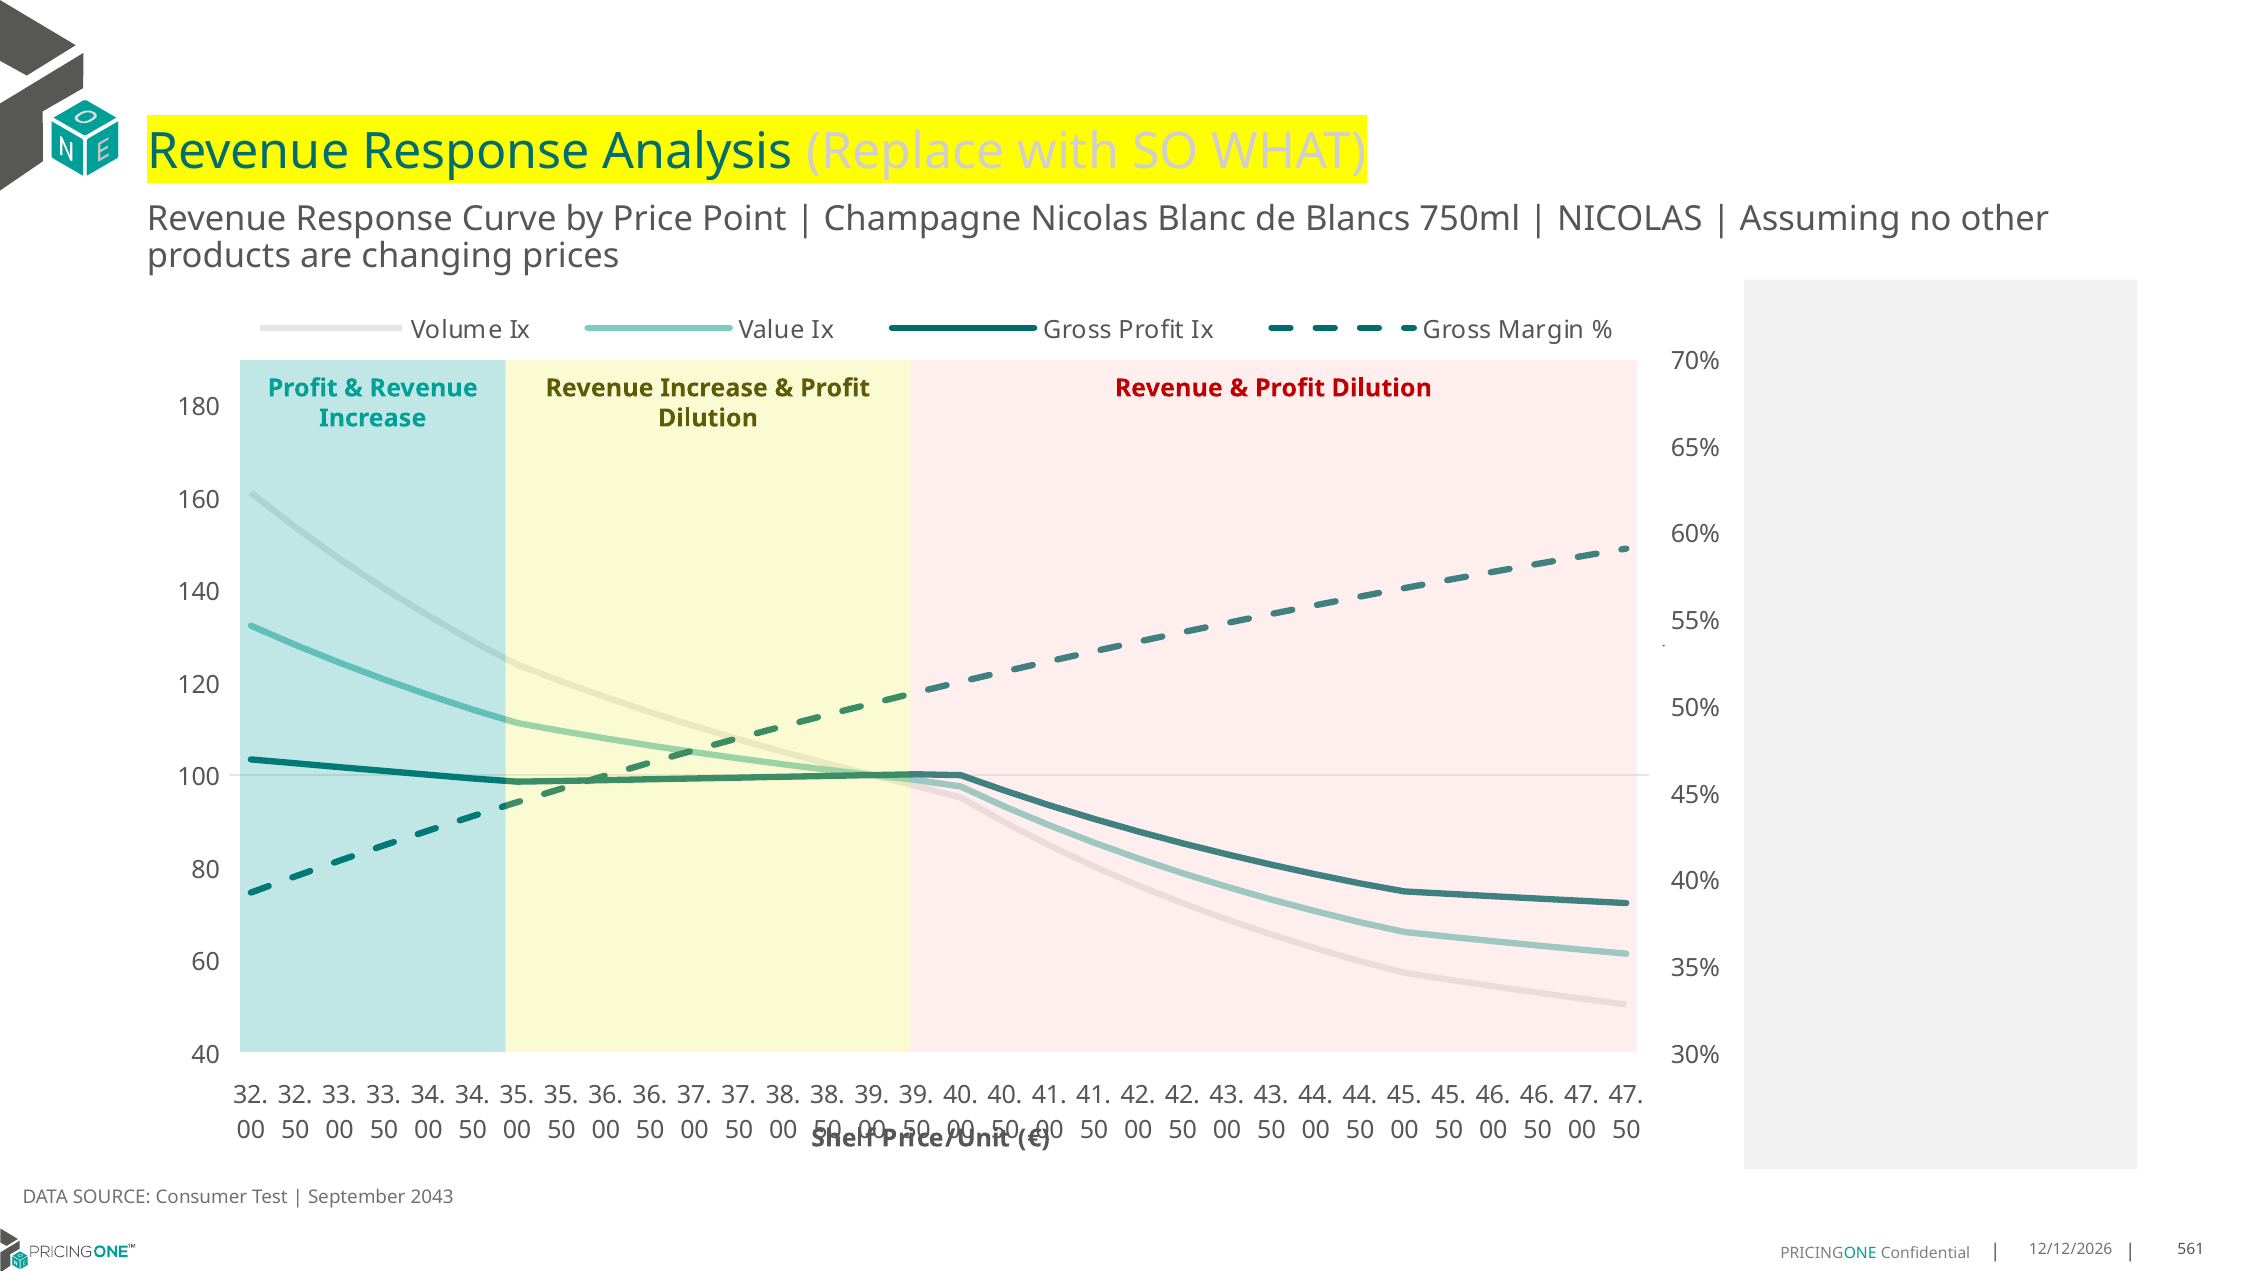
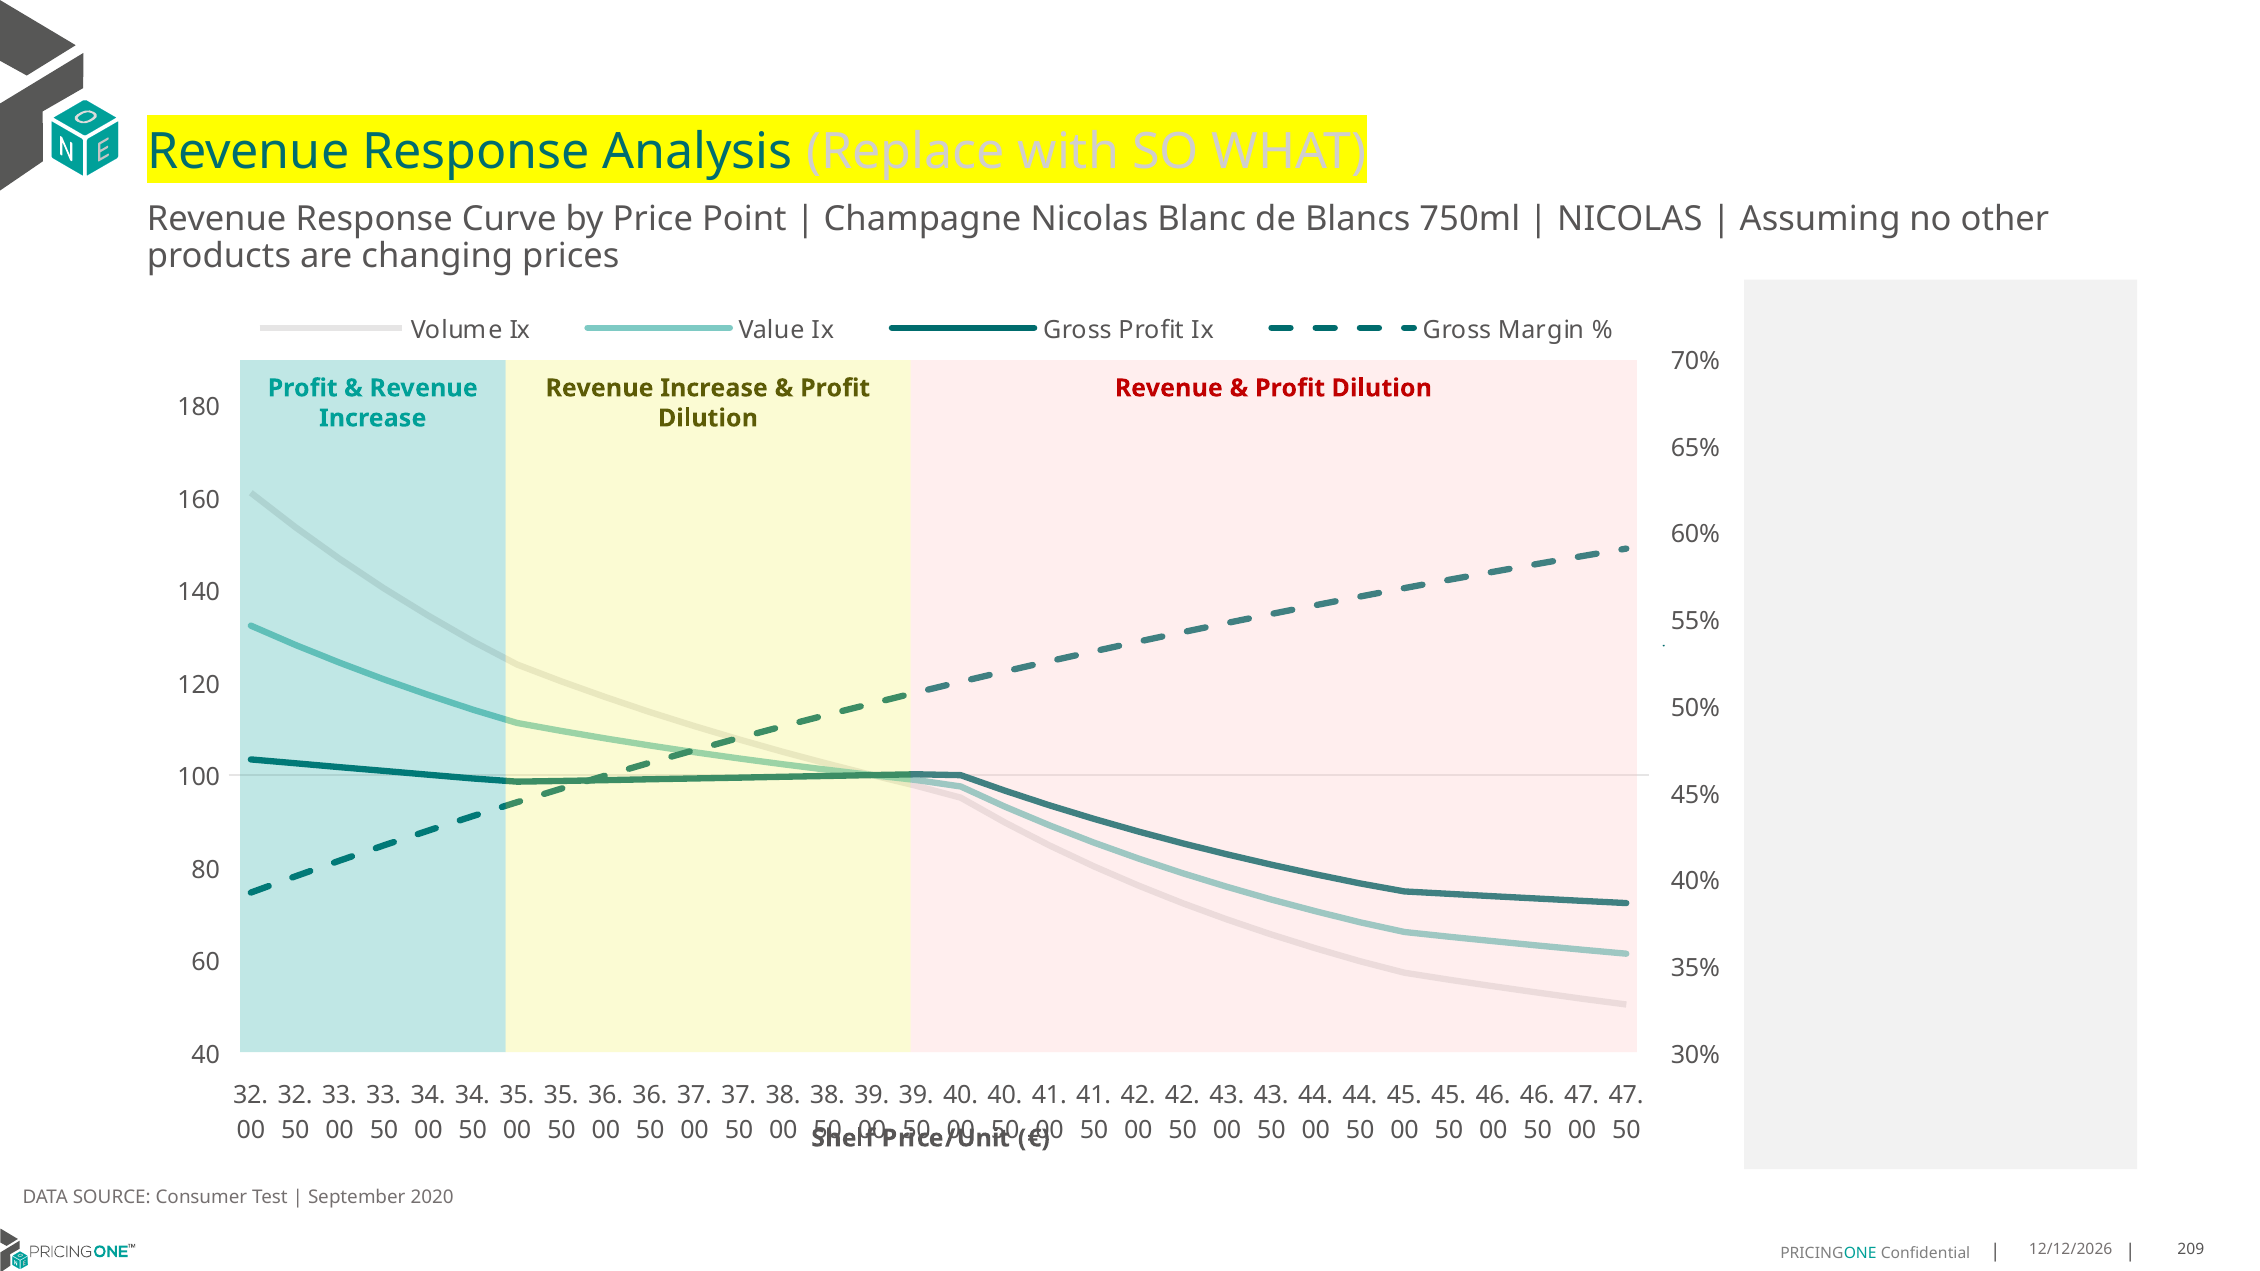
2043: 2043 -> 2020
561: 561 -> 209
